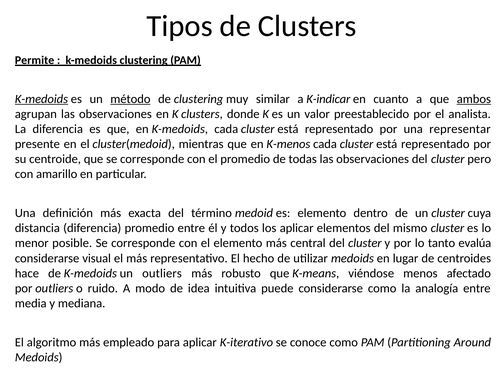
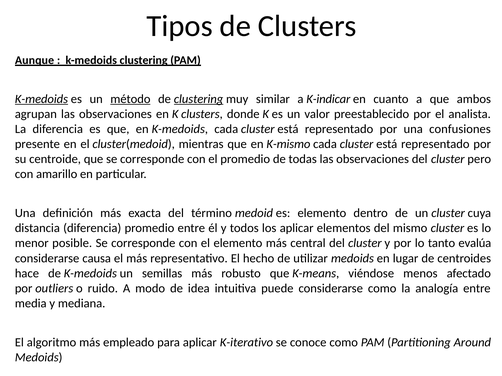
Permite: Permite -> Aunque
clustering at (199, 99) underline: none -> present
ambos underline: present -> none
representar: representar -> confusiones
K-menos: K-menos -> K-mismo
visual: visual -> causa
un outliers: outliers -> semillas
